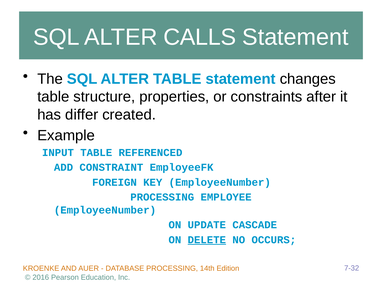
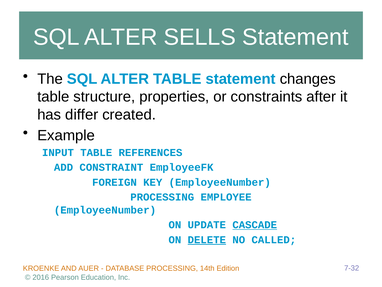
CALLS: CALLS -> SELLS
REFERENCED: REFERENCED -> REFERENCES
CASCADE underline: none -> present
OCCURS: OCCURS -> CALLED
